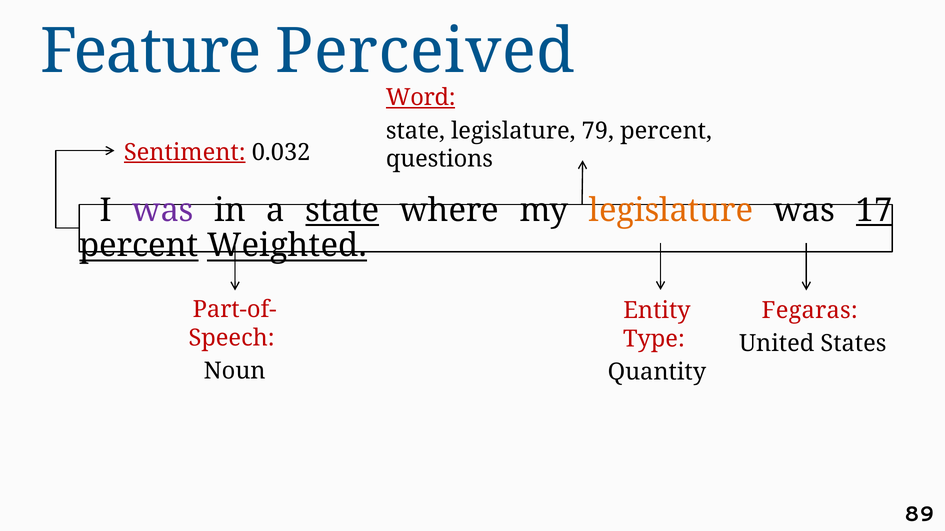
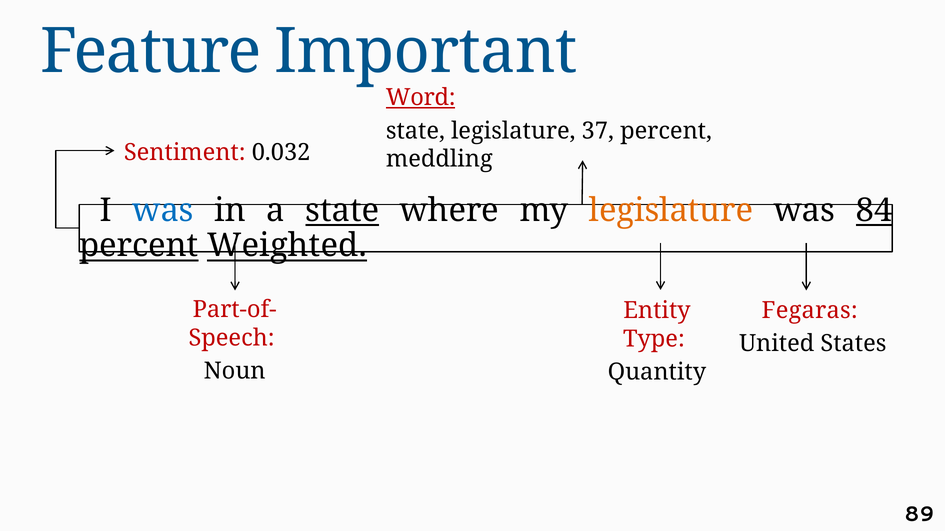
Perceived: Perceived -> Important
79: 79 -> 37
Sentiment underline: present -> none
questions: questions -> meddling
was at (163, 210) colour: purple -> blue
17: 17 -> 84
